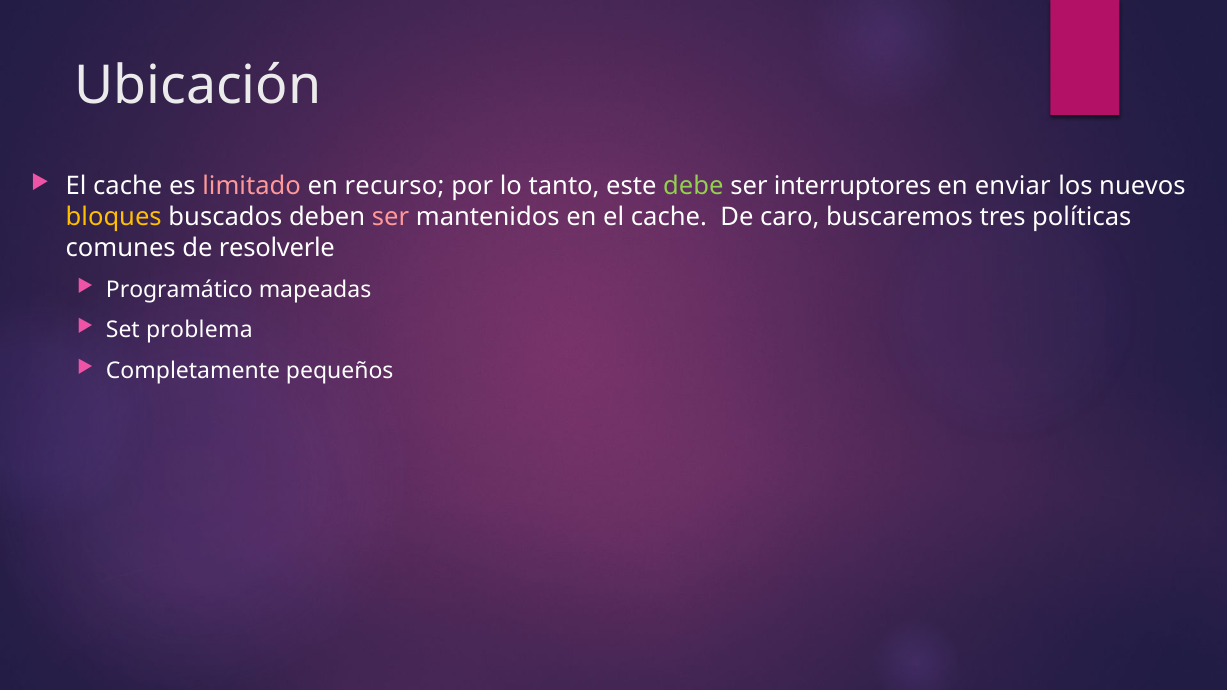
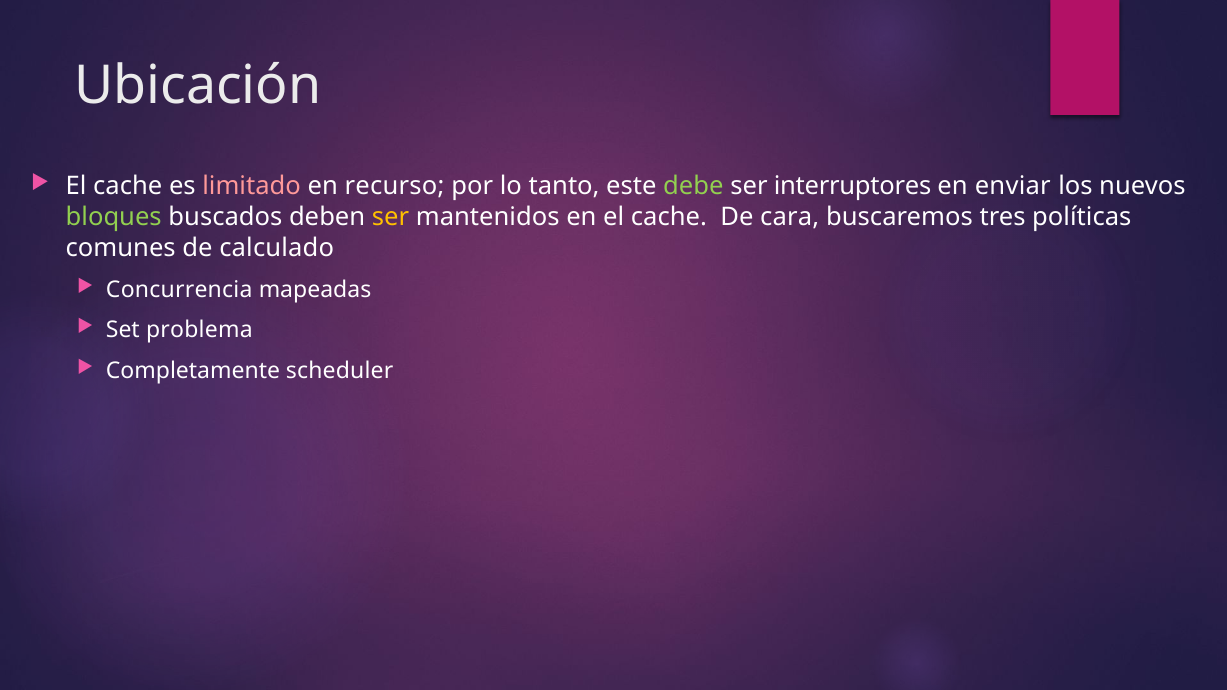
bloques colour: yellow -> light green
ser at (391, 217) colour: pink -> yellow
caro: caro -> cara
resolverle: resolverle -> calculado
Programático: Programático -> Concurrencia
pequeños: pequeños -> scheduler
